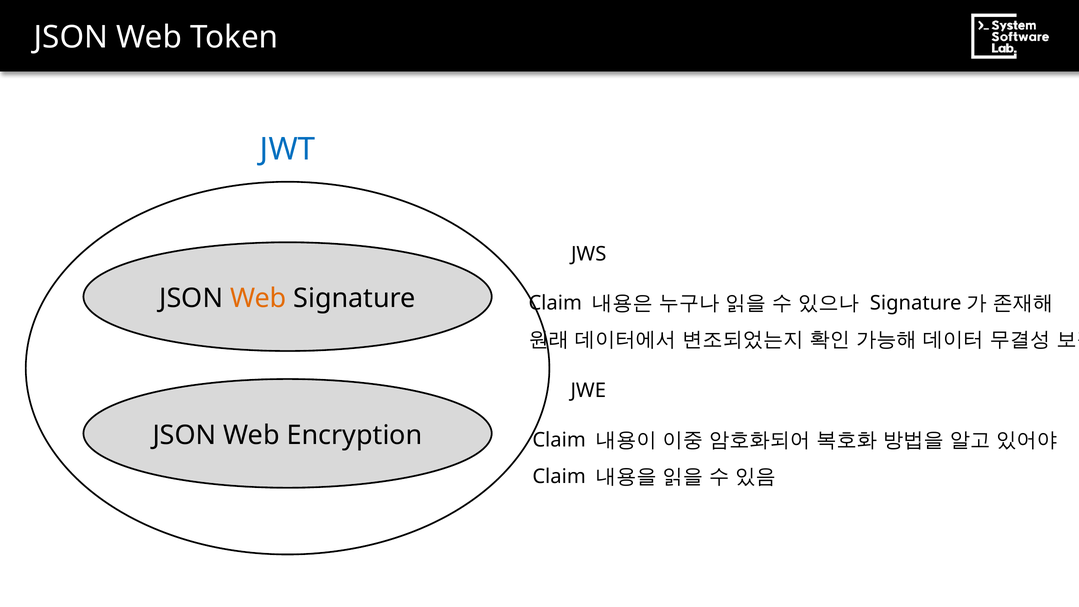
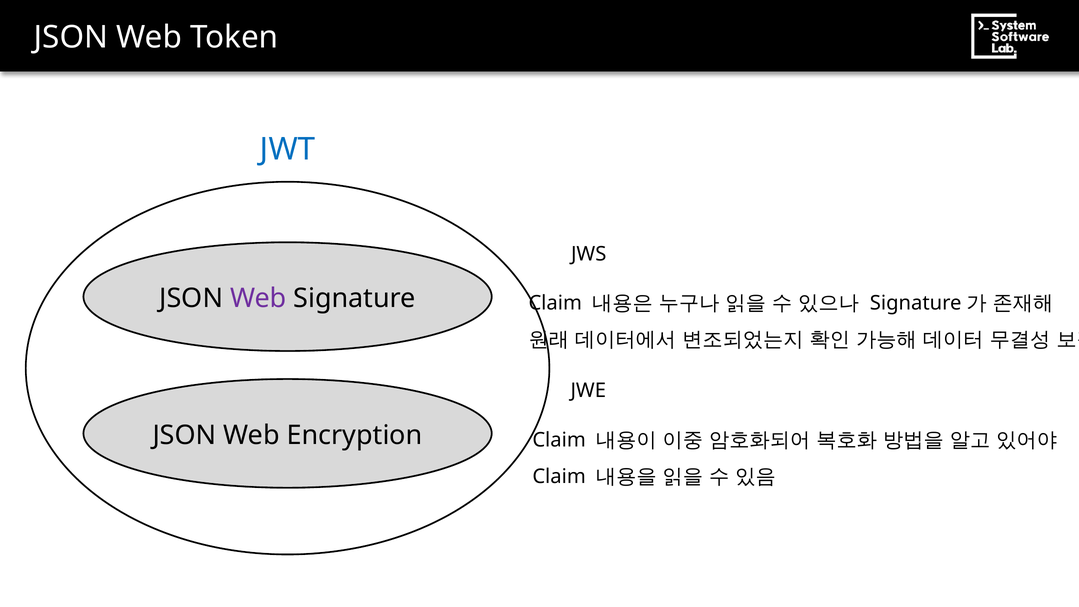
Web at (258, 298) colour: orange -> purple
